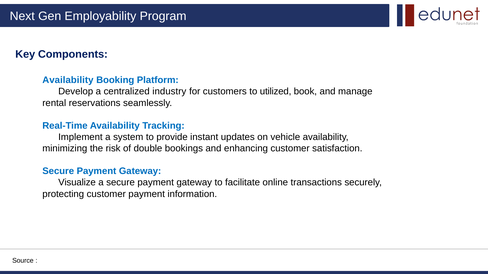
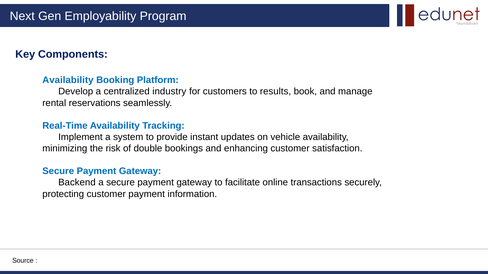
utilized: utilized -> results
Visualize: Visualize -> Backend
